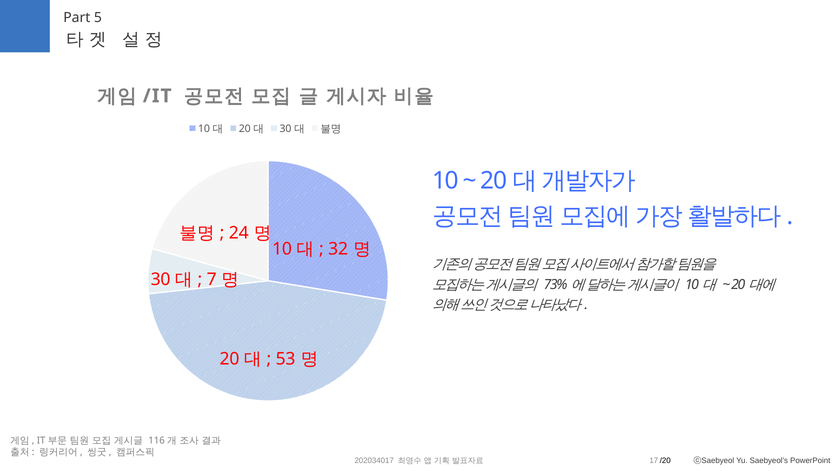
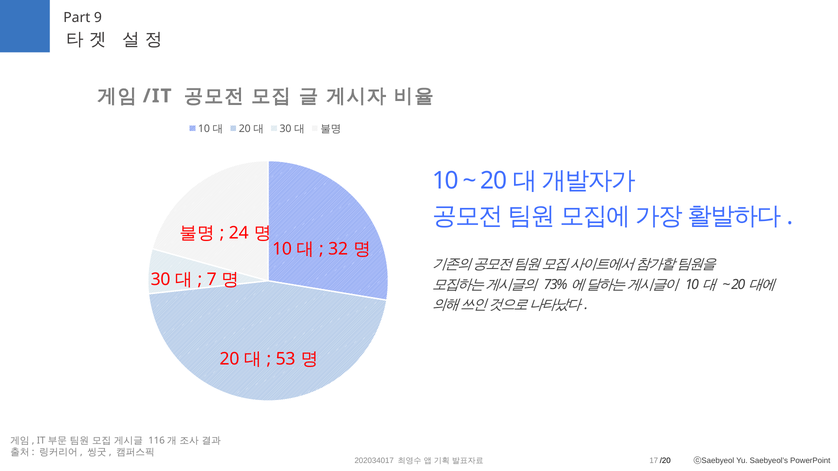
5: 5 -> 9
